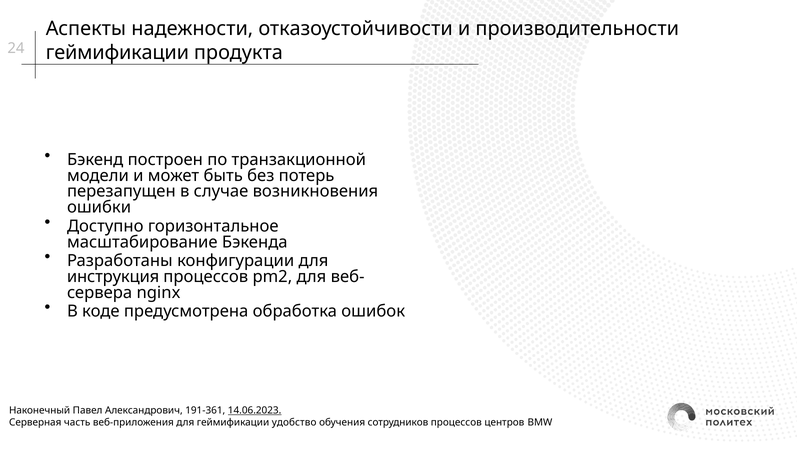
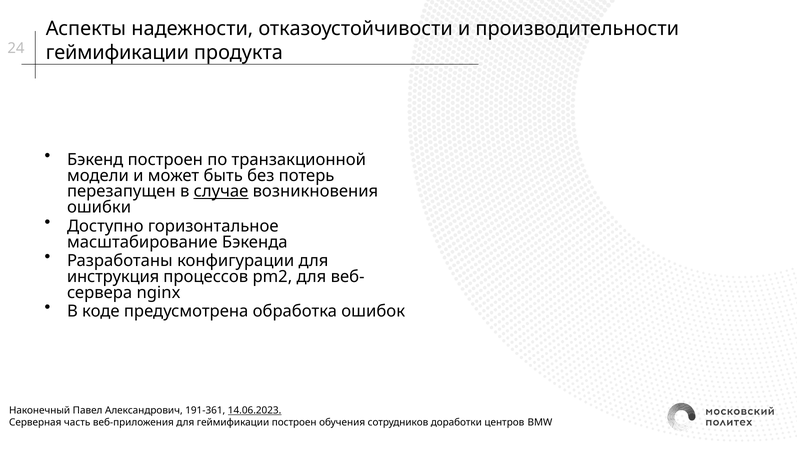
случае underline: none -> present
геймификации удобство: удобство -> построен
сотрудников процессов: процессов -> доработки
